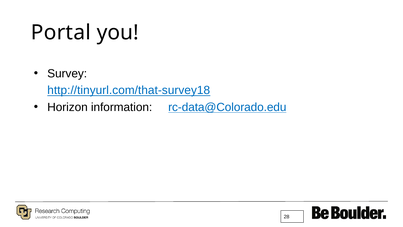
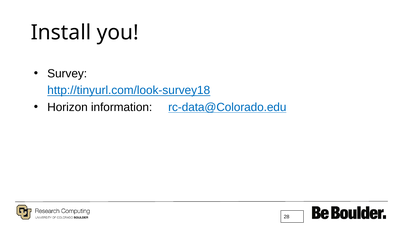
Portal: Portal -> Install
http://tinyurl.com/that-survey18: http://tinyurl.com/that-survey18 -> http://tinyurl.com/look-survey18
